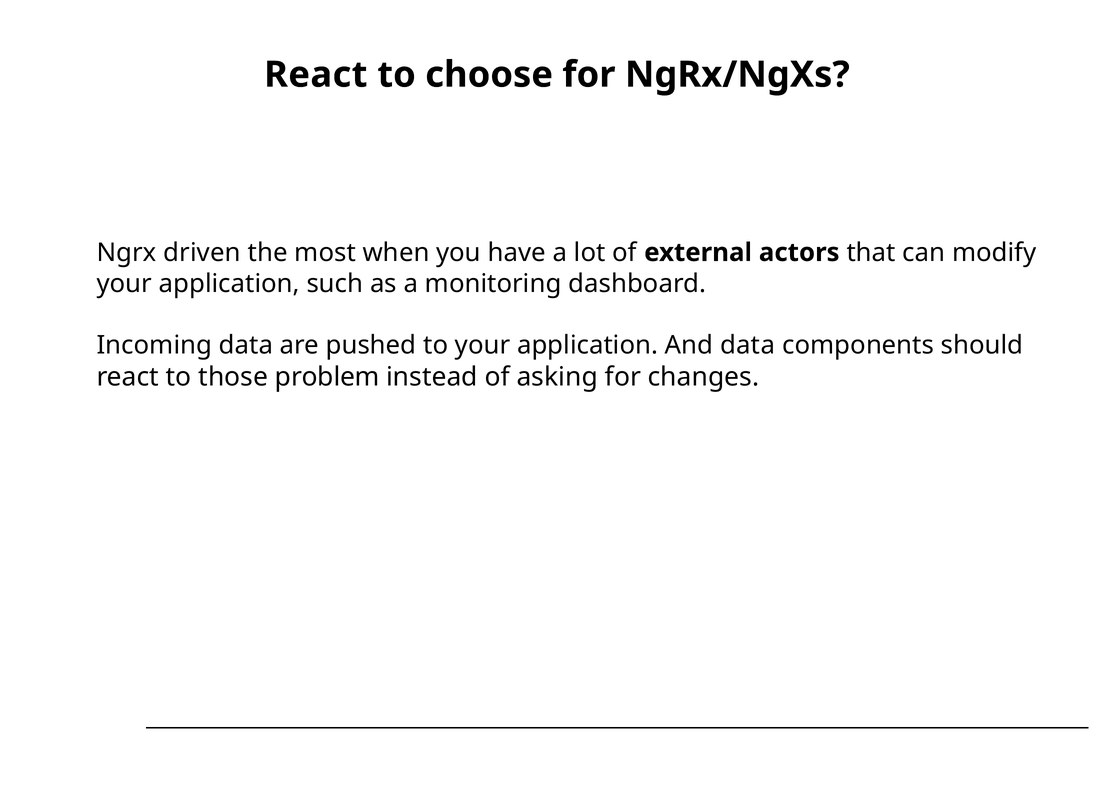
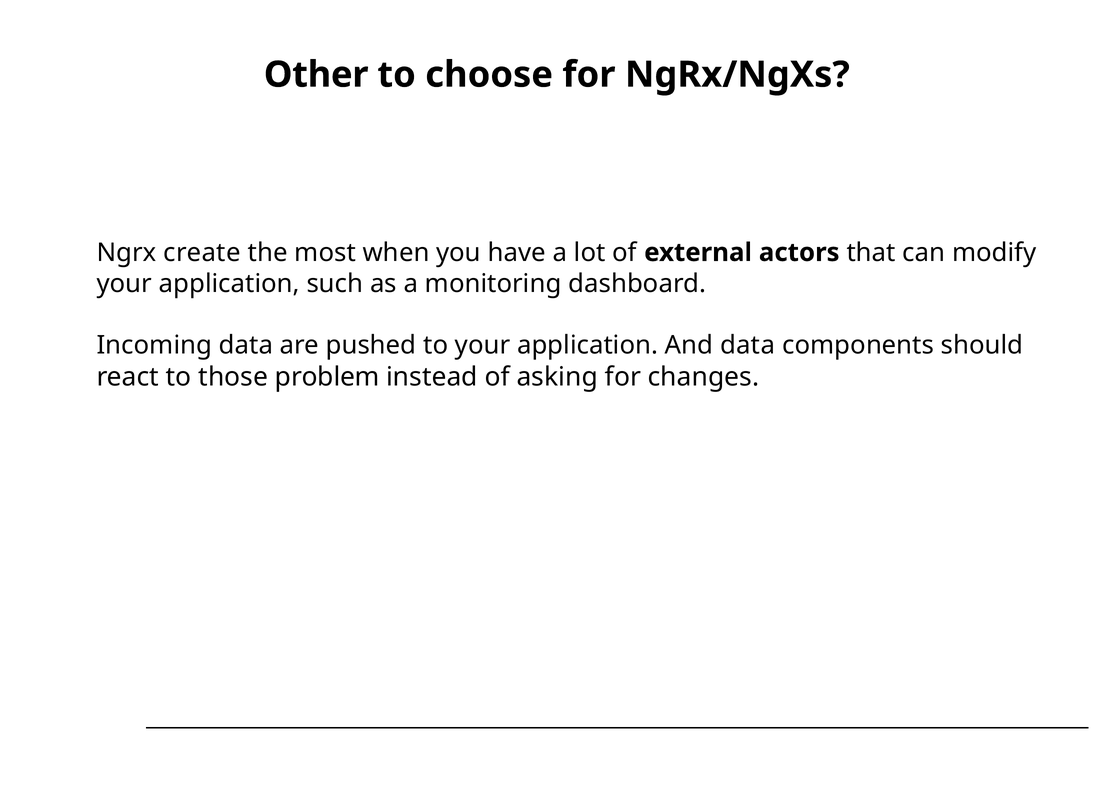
React at (316, 75): React -> Other
driven: driven -> create
